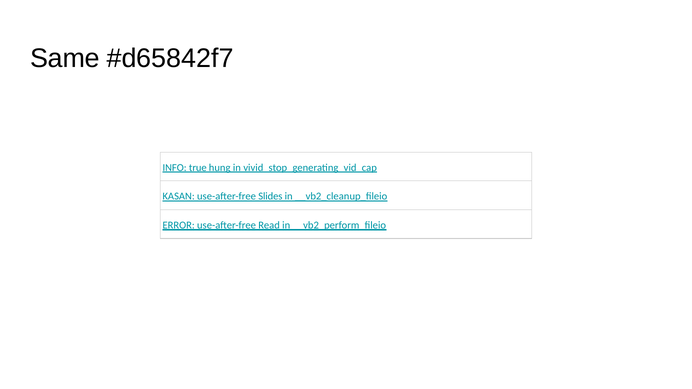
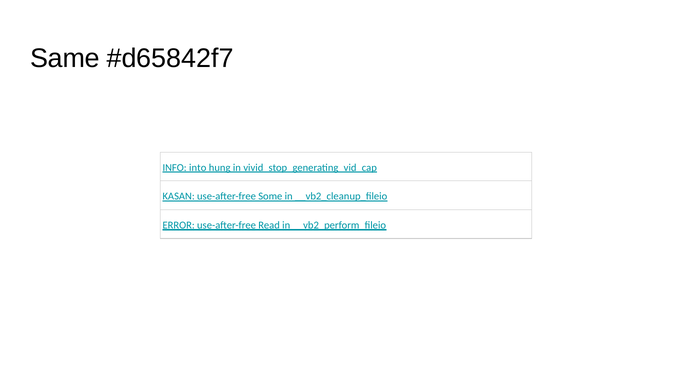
true: true -> into
Slides: Slides -> Some
